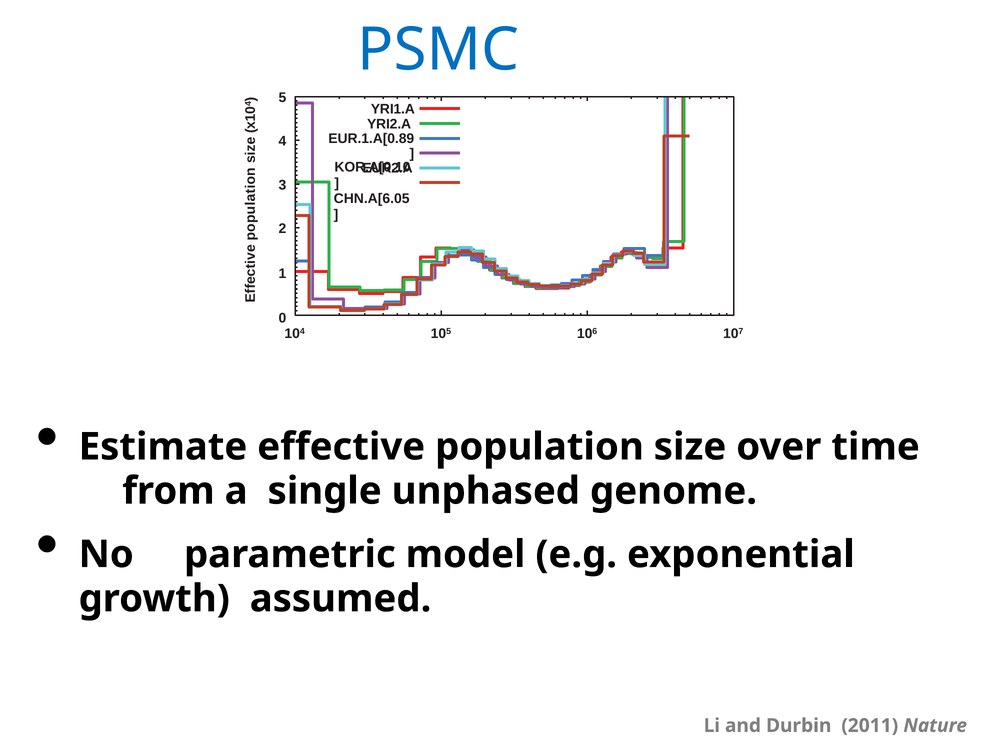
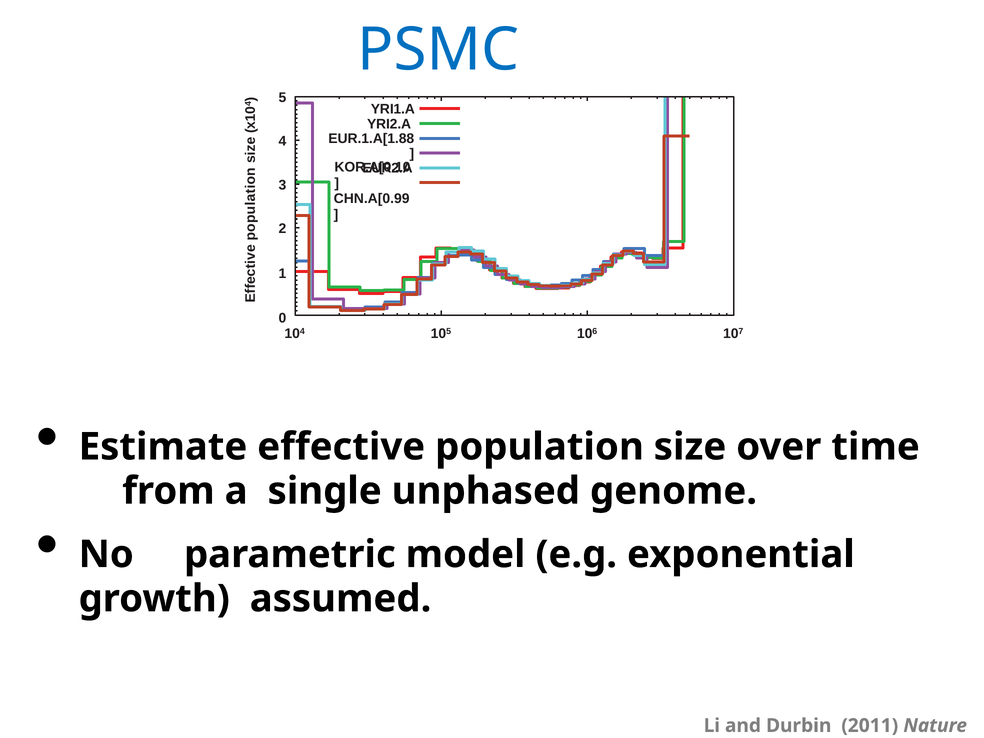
EUR.1.A[0.89: EUR.1.A[0.89 -> EUR.1.A[1.88
CHN.A[6.05: CHN.A[6.05 -> CHN.A[0.99
